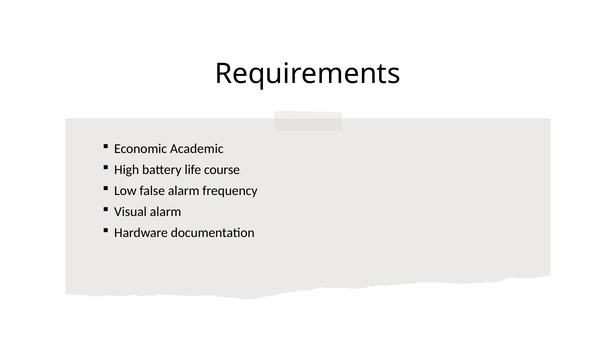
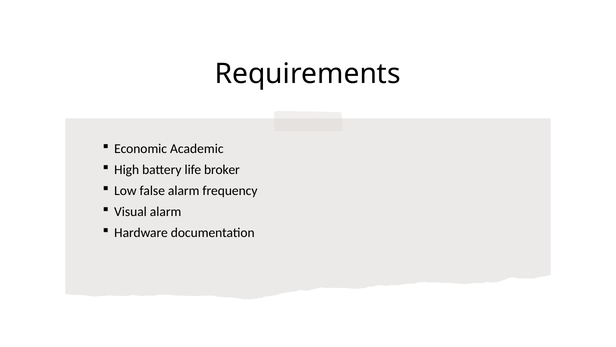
course: course -> broker
